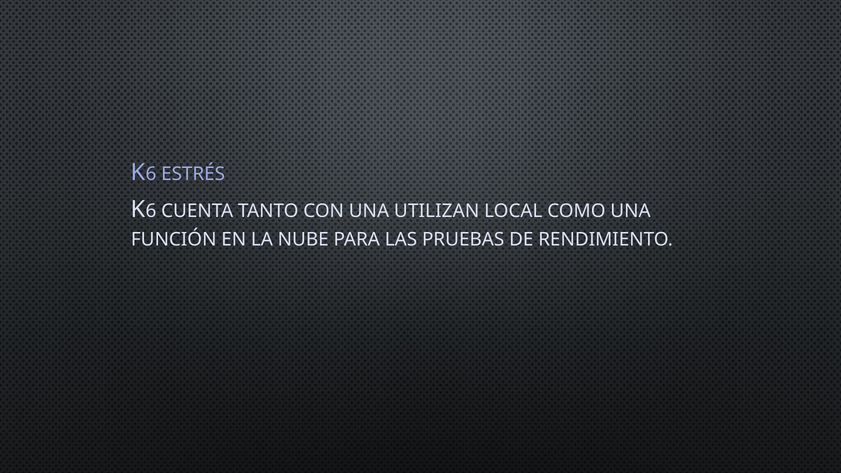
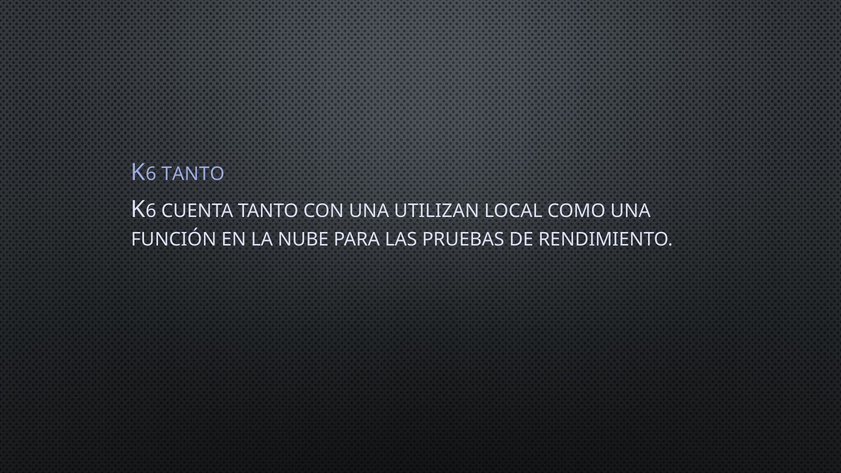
ESTRÉS at (193, 174): ESTRÉS -> TANTO
